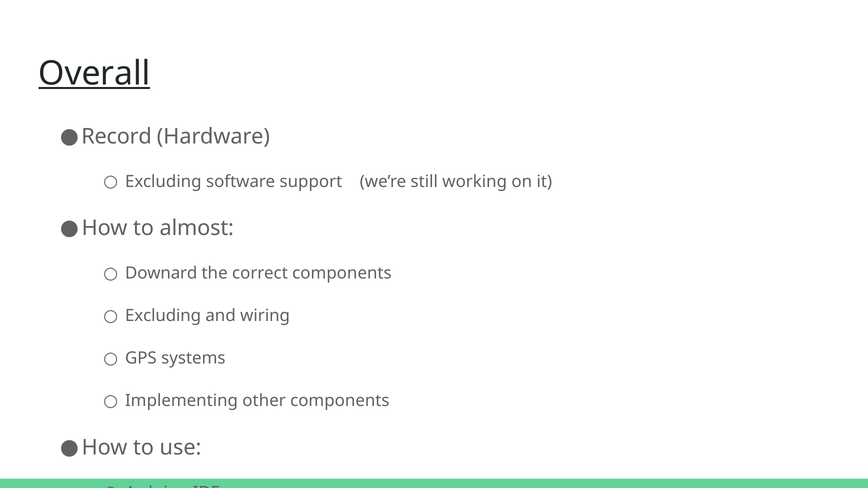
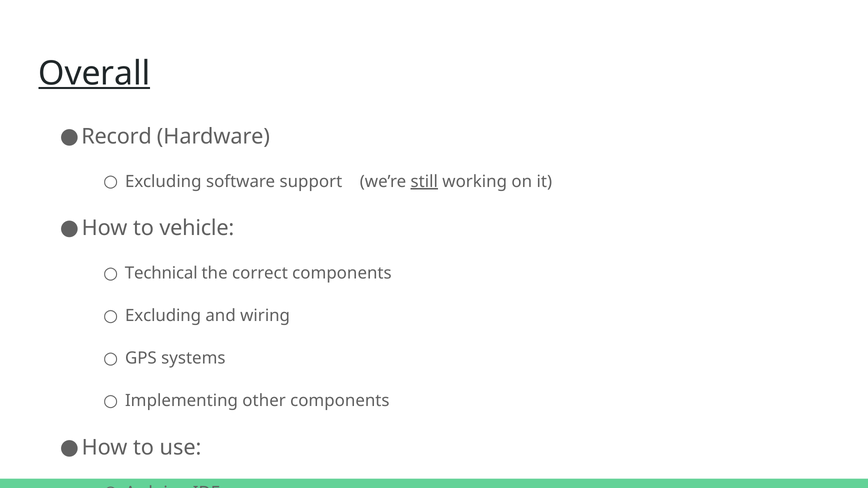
still underline: none -> present
almost: almost -> vehicle
Downard: Downard -> Technical
